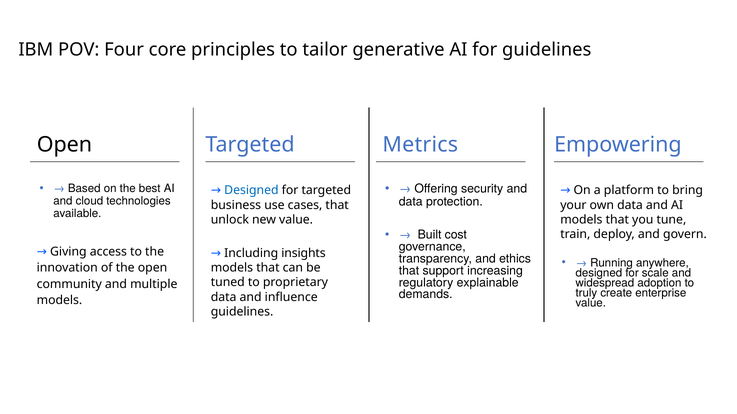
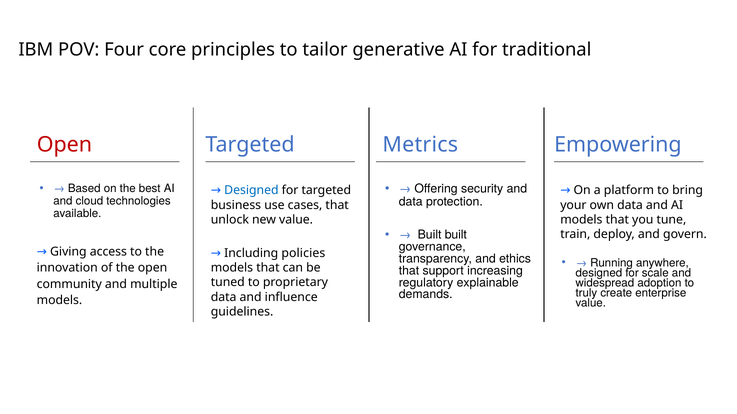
for guidelines: guidelines -> traditional
Open at (64, 145) colour: black -> red
Built cost: cost -> built
insights: insights -> policies
